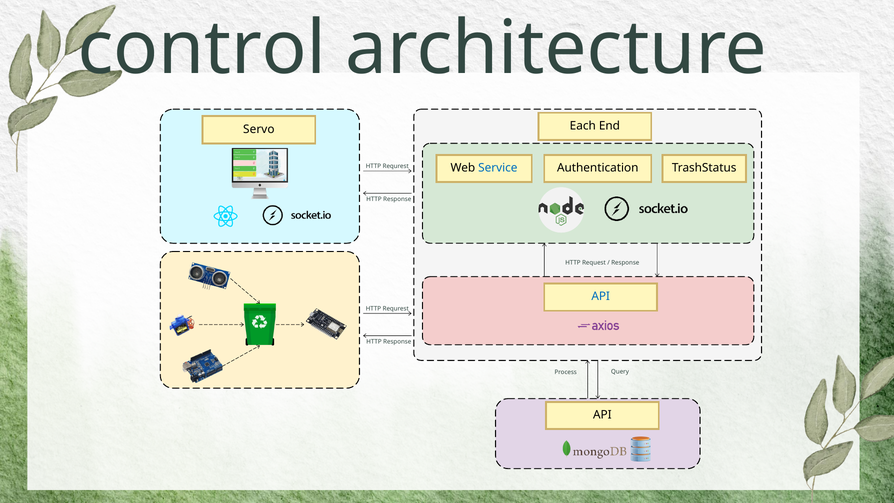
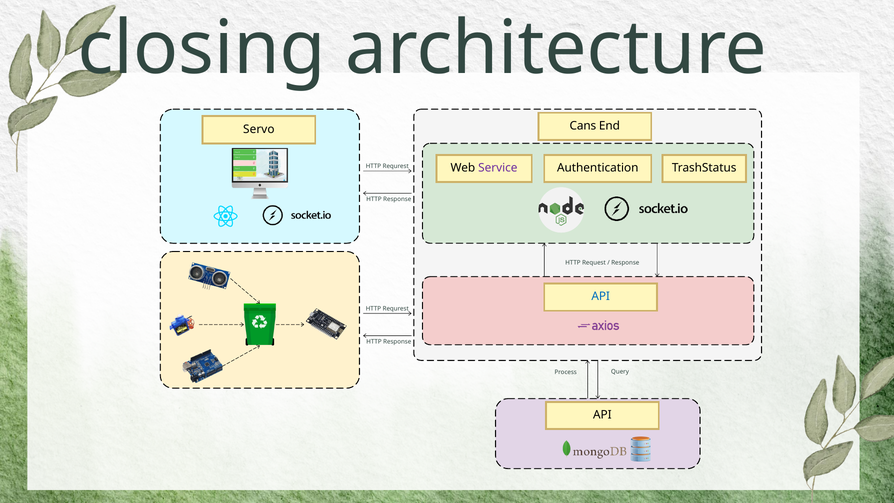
control: control -> closing
Each: Each -> Cans
Service colour: blue -> purple
